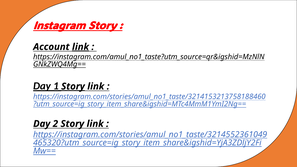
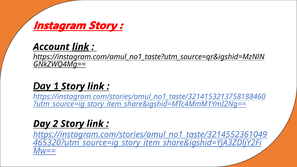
Story at (73, 86) underline: present -> none
